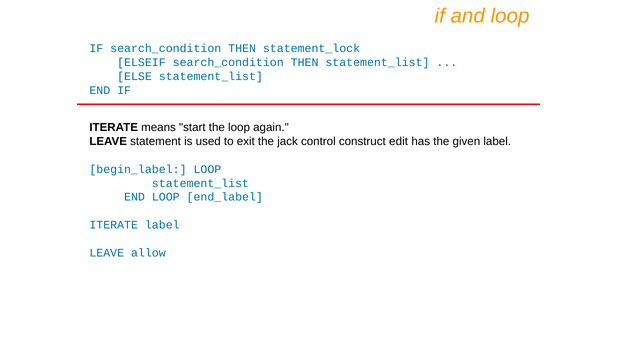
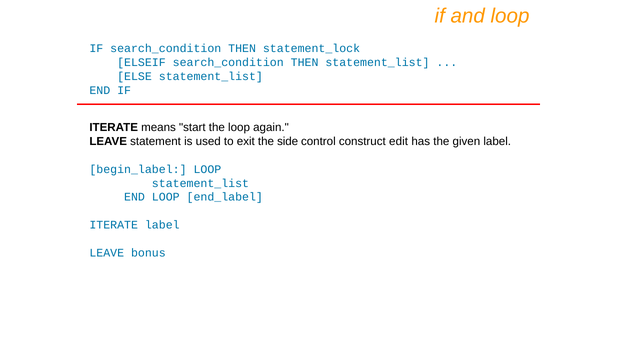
jack: jack -> side
allow: allow -> bonus
